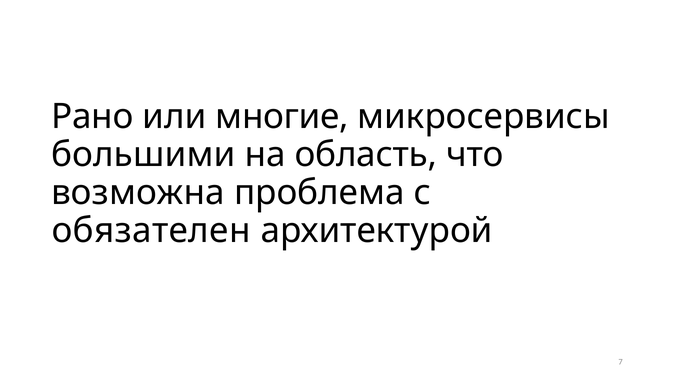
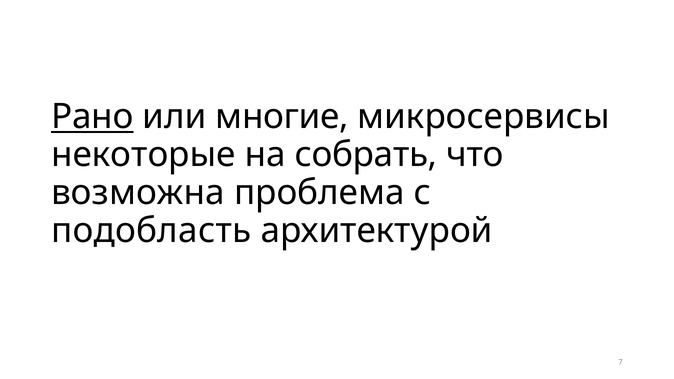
Рано underline: none -> present
большими: большими -> некоторые
область: область -> собрать
обязателен: обязателен -> подобласть
